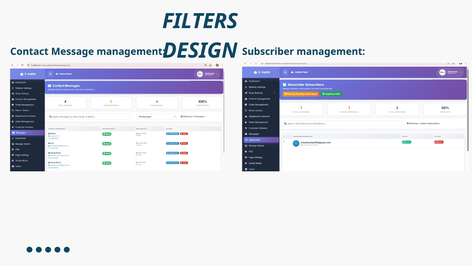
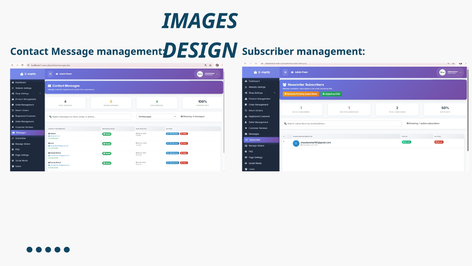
FILTERS: FILTERS -> IMAGES
